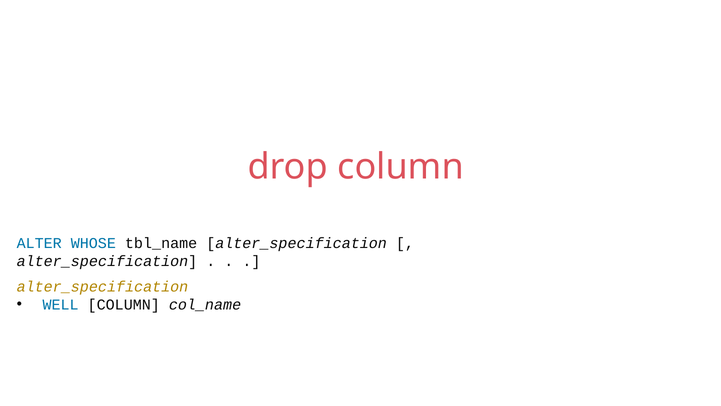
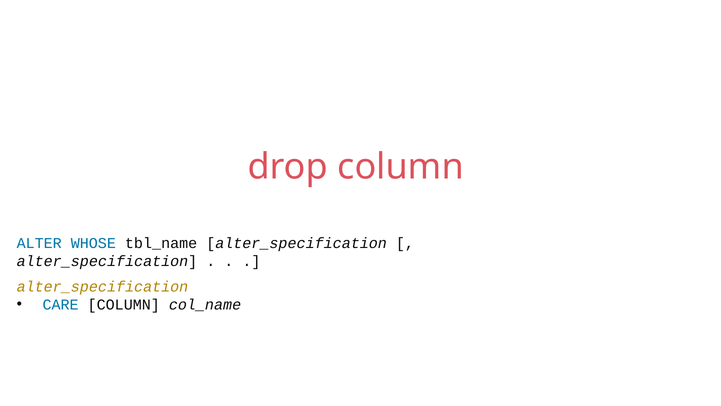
WELL: WELL -> CARE
